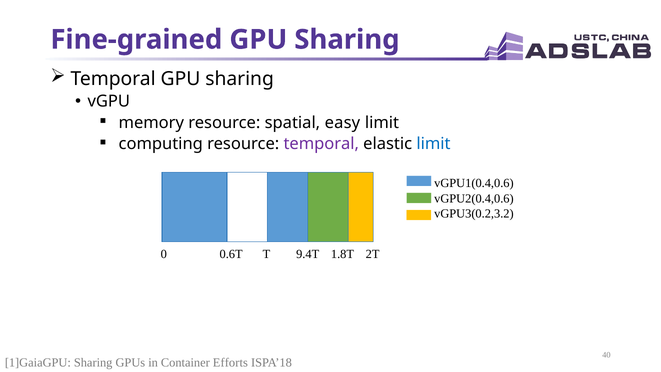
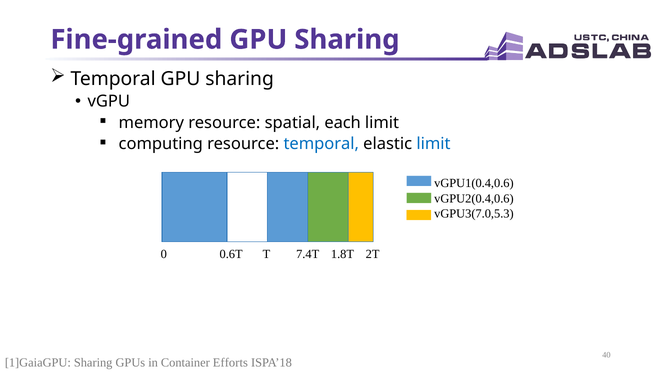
easy: easy -> each
temporal at (321, 144) colour: purple -> blue
vGPU3(0.2,3.2: vGPU3(0.2,3.2 -> vGPU3(7.0,5.3
9.4T: 9.4T -> 7.4T
